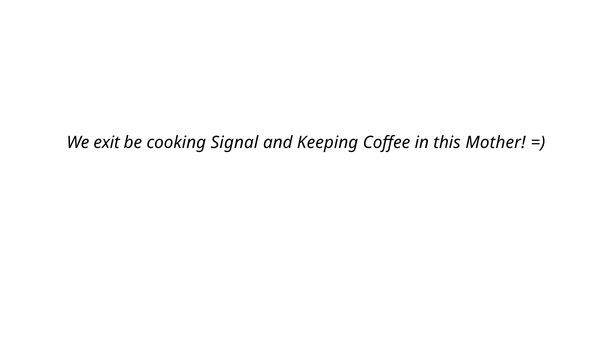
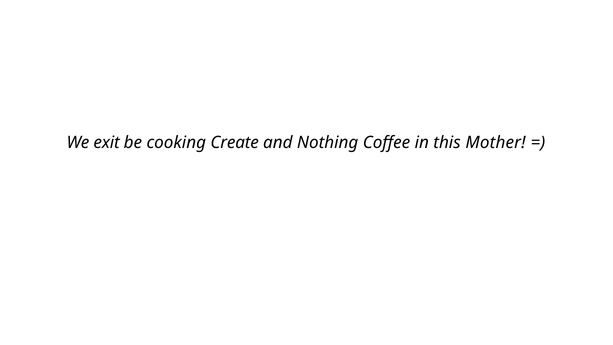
Signal: Signal -> Create
Keeping: Keeping -> Nothing
